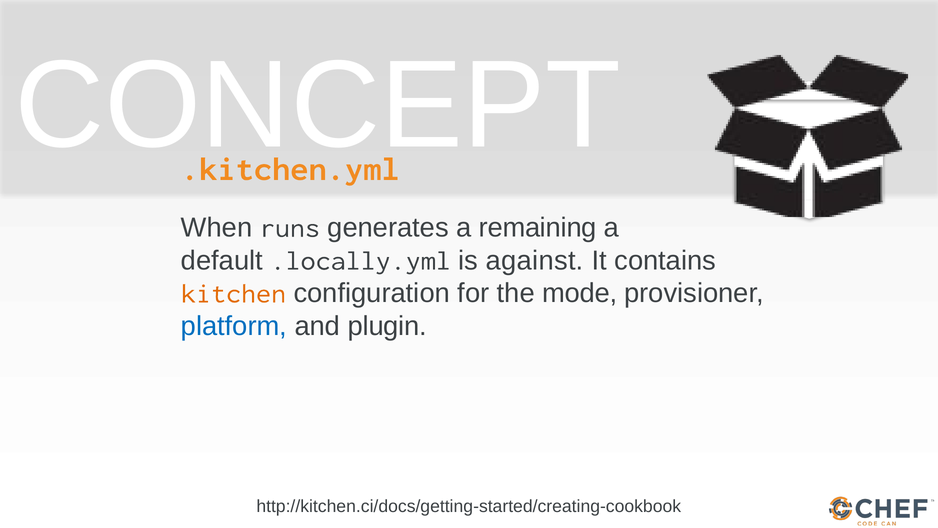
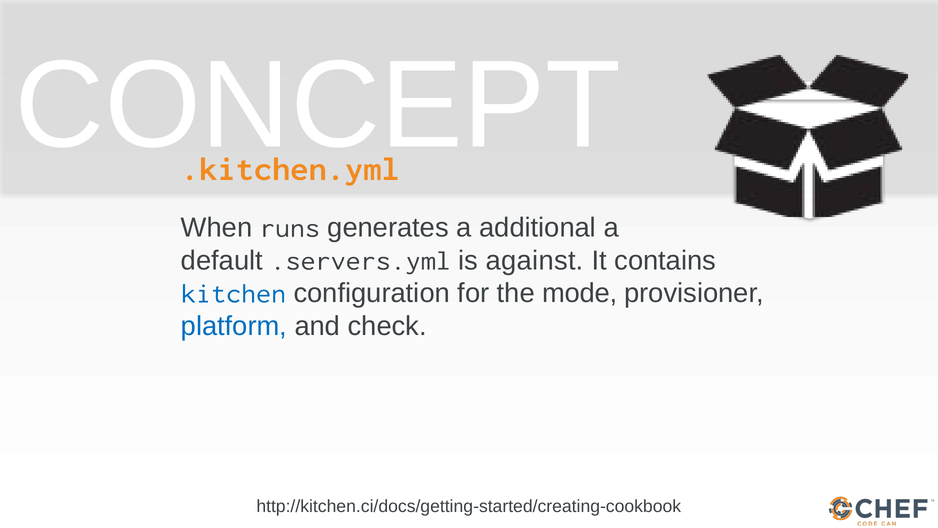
remaining: remaining -> additional
.locally.yml: .locally.yml -> .servers.yml
kitchen colour: orange -> blue
plugin: plugin -> check
